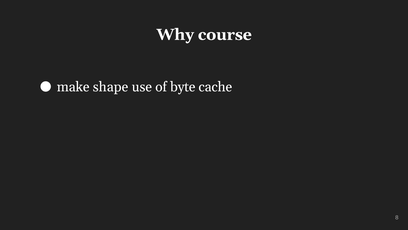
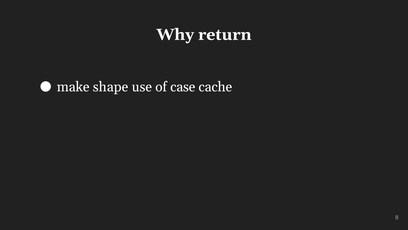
course: course -> return
byte: byte -> case
